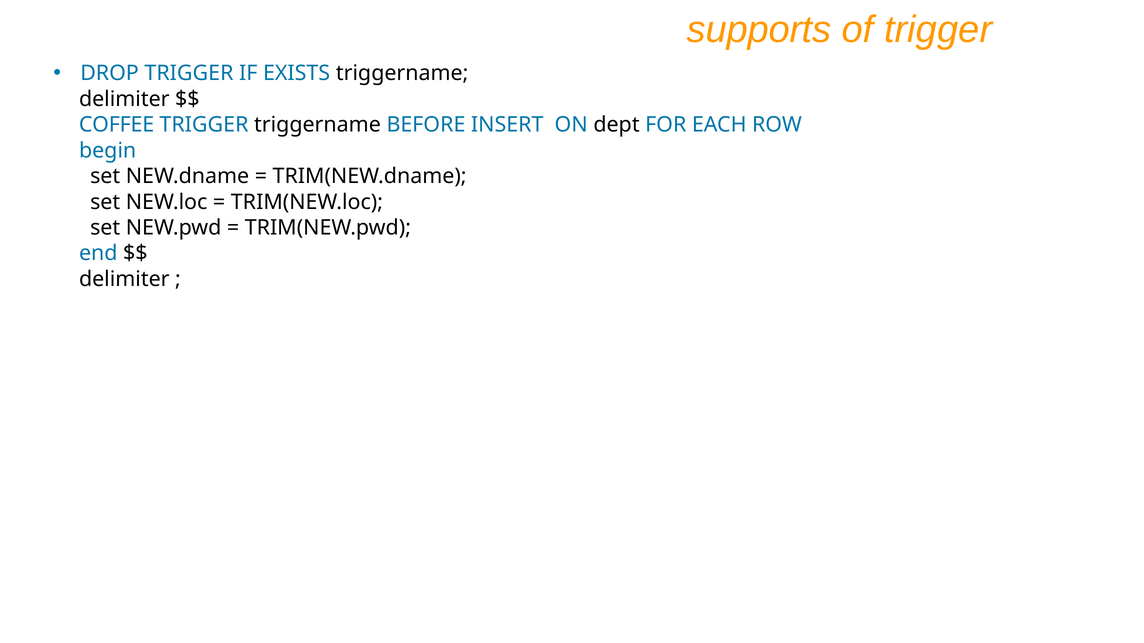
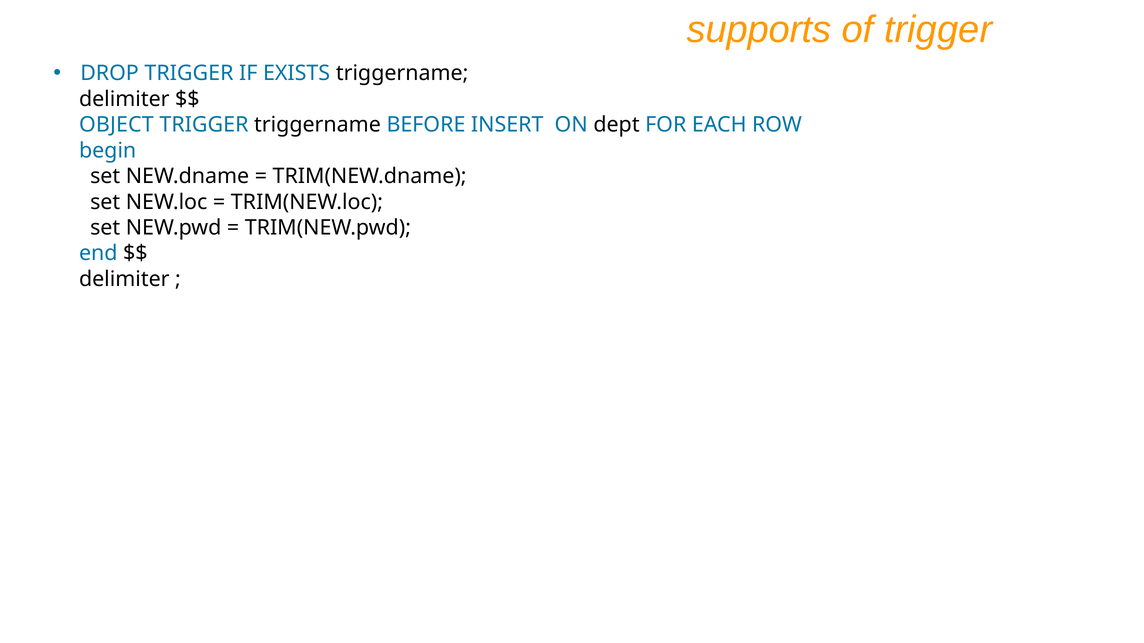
COFFEE: COFFEE -> OBJECT
